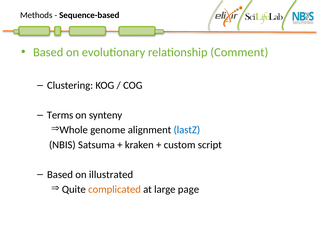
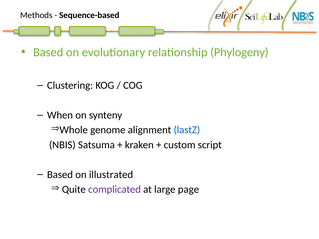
Comment: Comment -> Phylogeny
Terms: Terms -> When
complicated colour: orange -> purple
